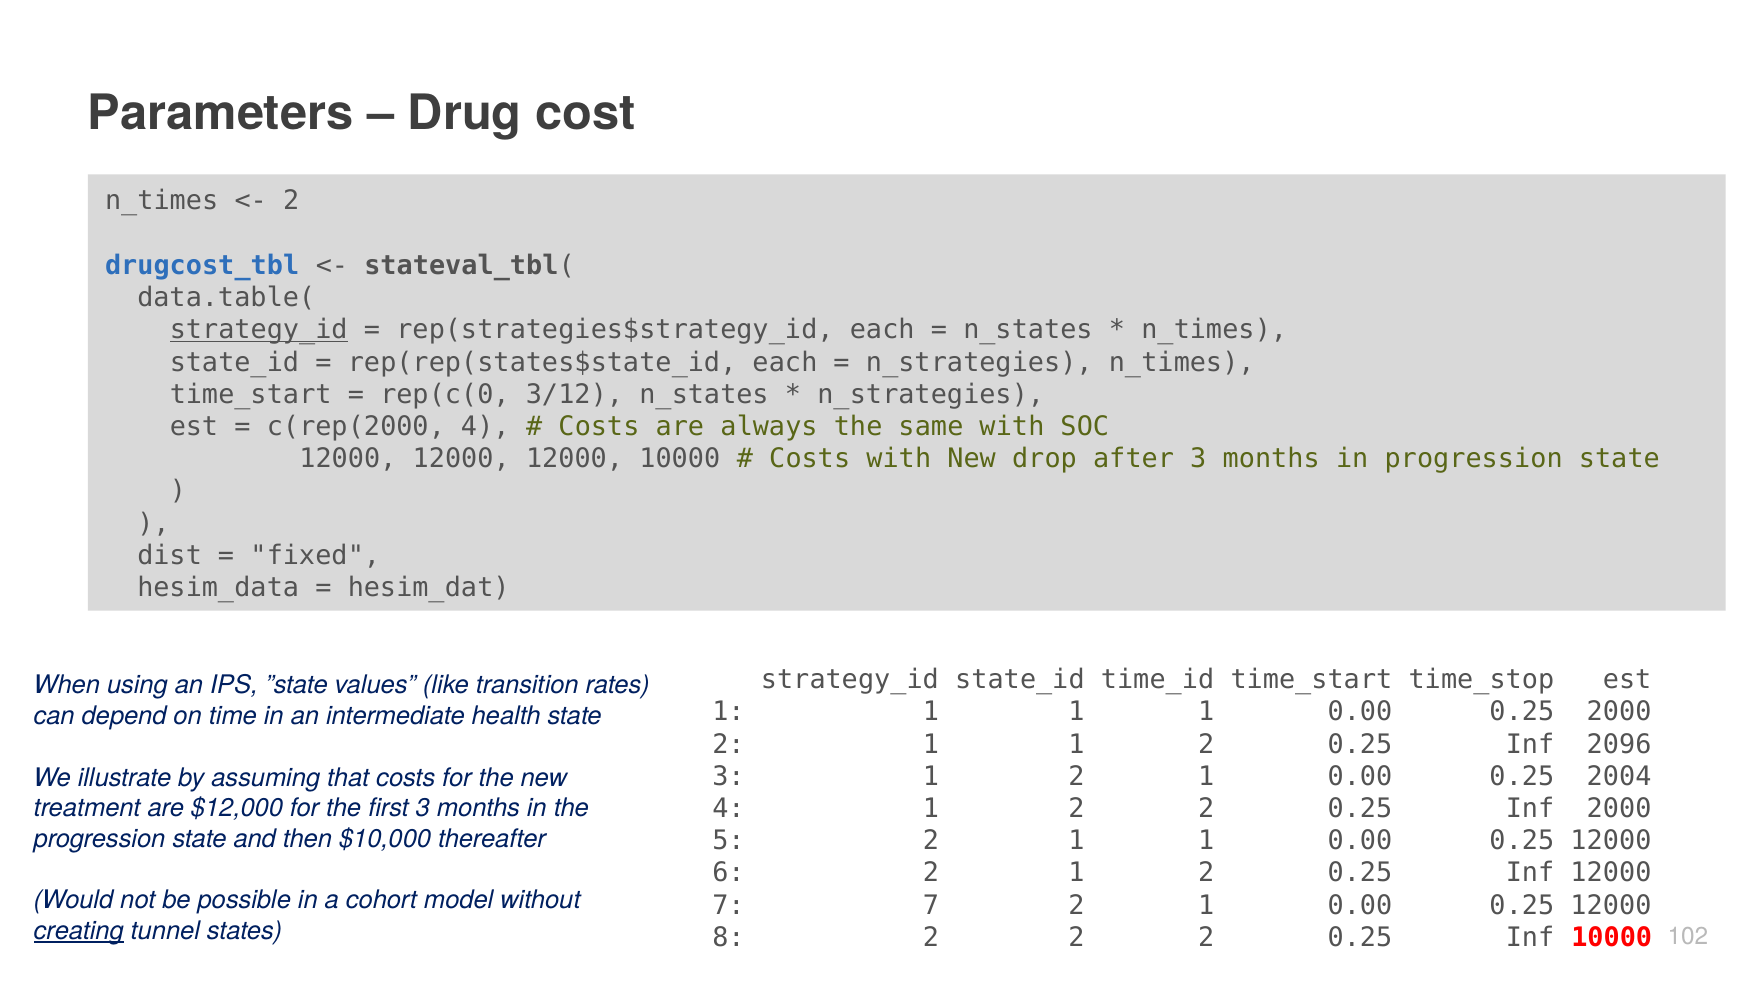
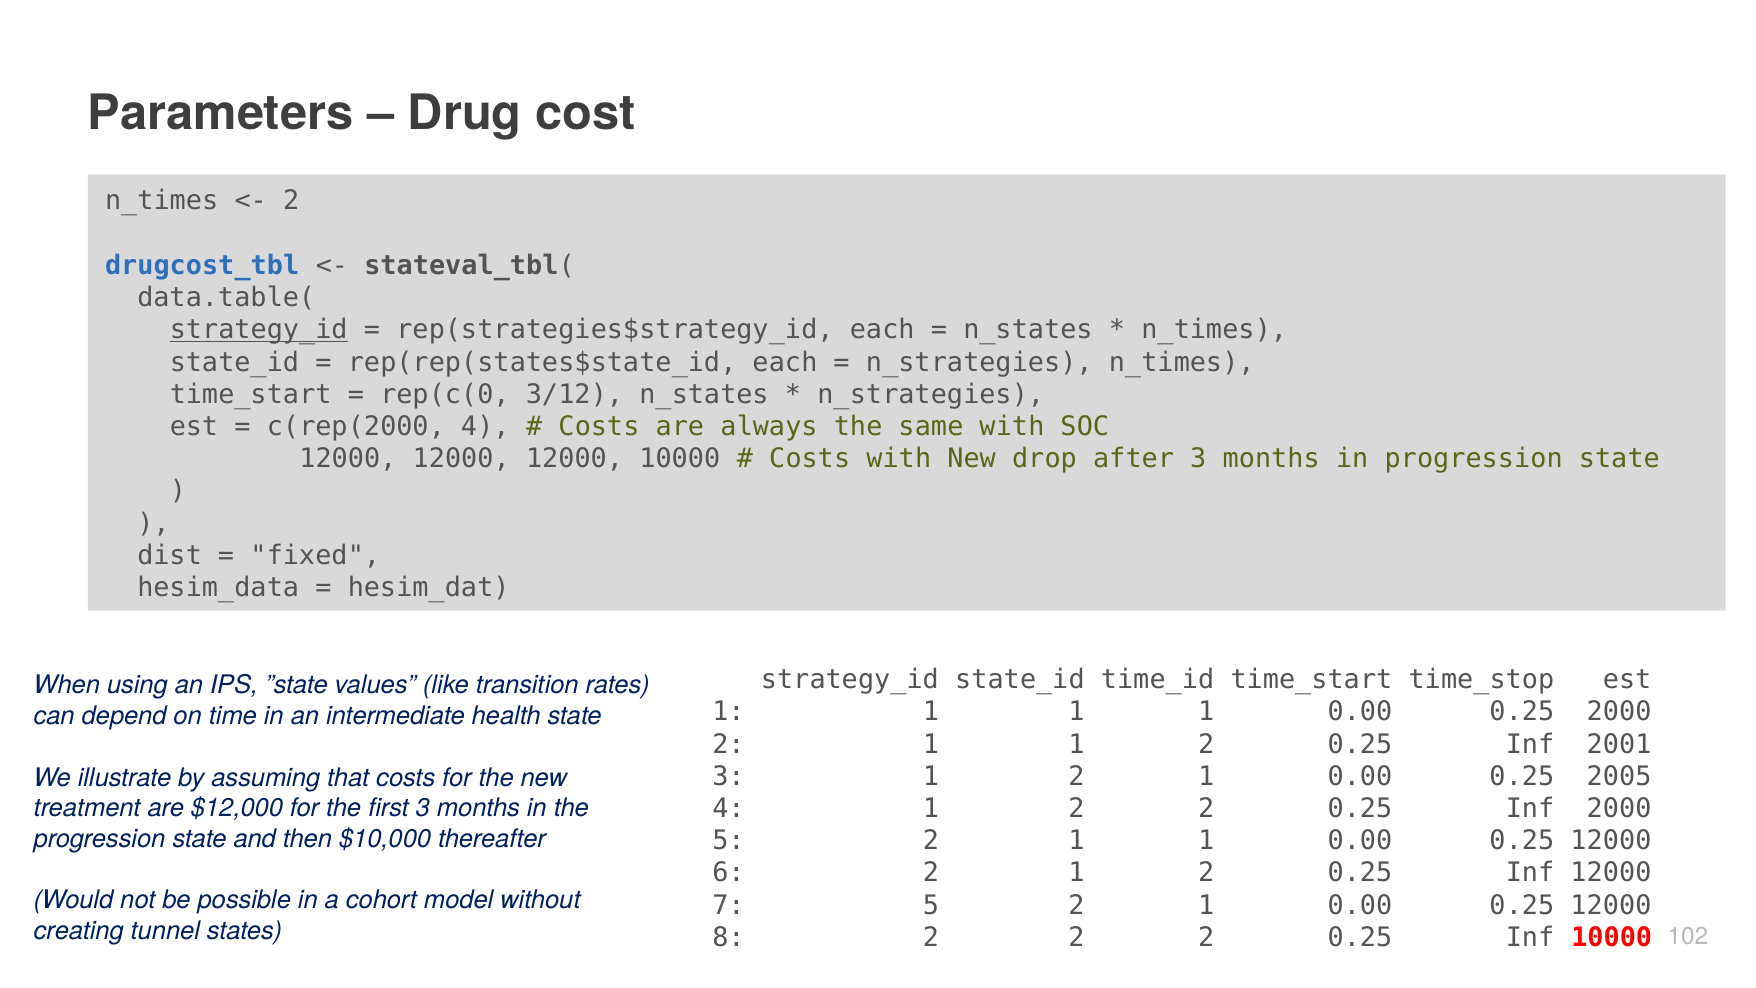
2096: 2096 -> 2001
2004: 2004 -> 2005
7 7: 7 -> 5
creating underline: present -> none
